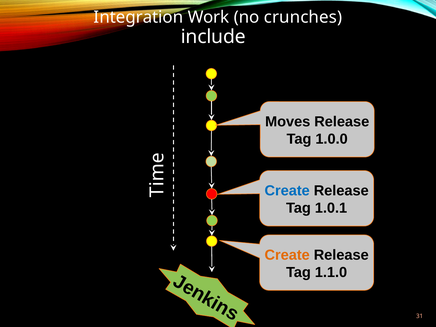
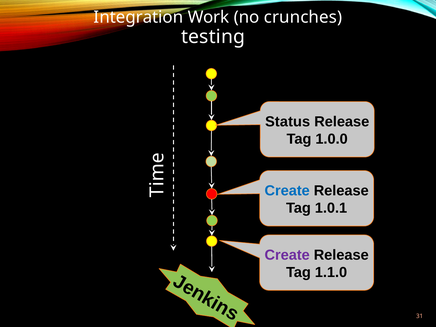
include: include -> testing
Moves: Moves -> Status
Create at (287, 255) colour: orange -> purple
